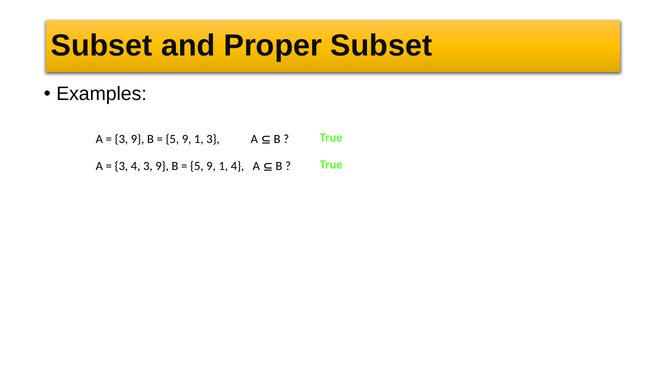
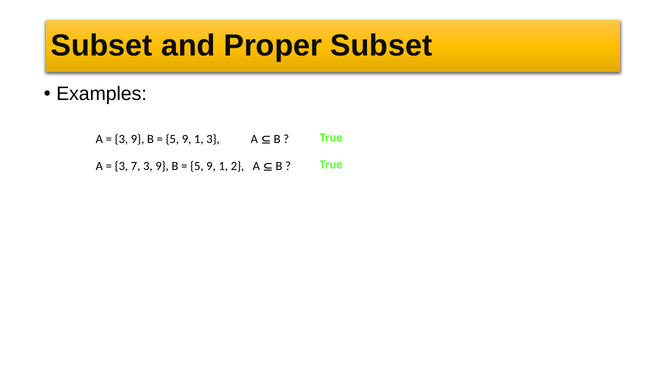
3 4: 4 -> 7
1 4: 4 -> 2
